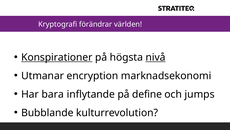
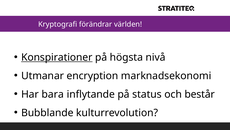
nivå underline: present -> none
define: define -> status
jumps: jumps -> består
